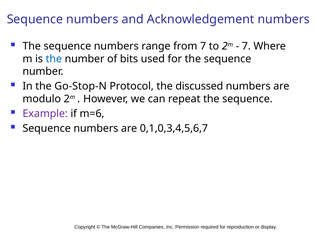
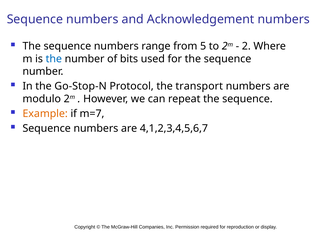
from 7: 7 -> 5
7 at (246, 46): 7 -> 2
discussed: discussed -> transport
Example colour: purple -> orange
m=6: m=6 -> m=7
0,1,0,3,4,5,6,7: 0,1,0,3,4,5,6,7 -> 4,1,2,3,4,5,6,7
